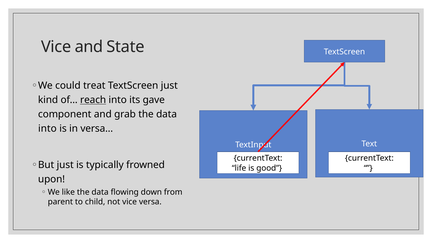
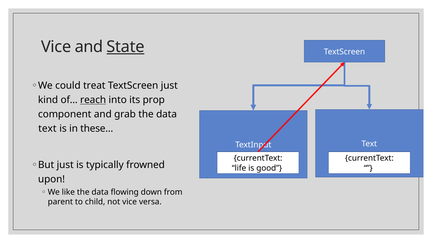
State underline: none -> present
gave: gave -> prop
into at (47, 128): into -> text
versa…: versa… -> these…
